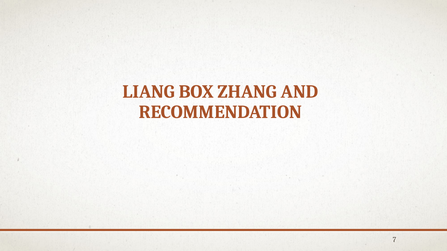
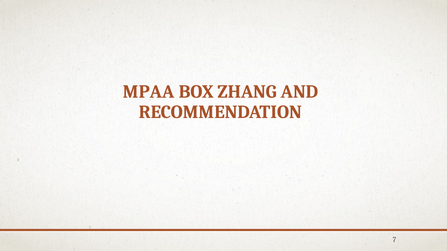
LIANG: LIANG -> MPAA
